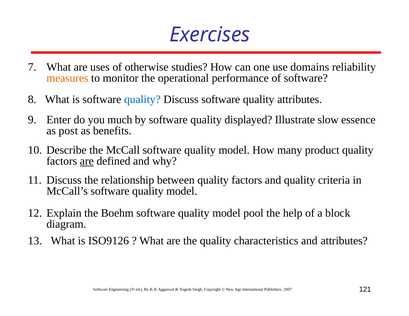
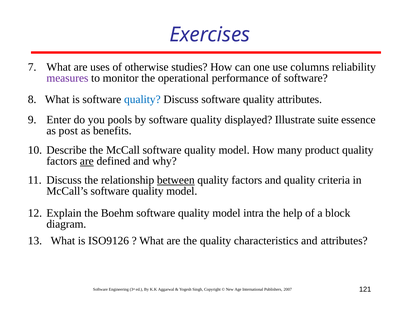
domains: domains -> columns
measures colour: orange -> purple
much: much -> pools
slow: slow -> suite
between underline: none -> present
pool: pool -> intra
